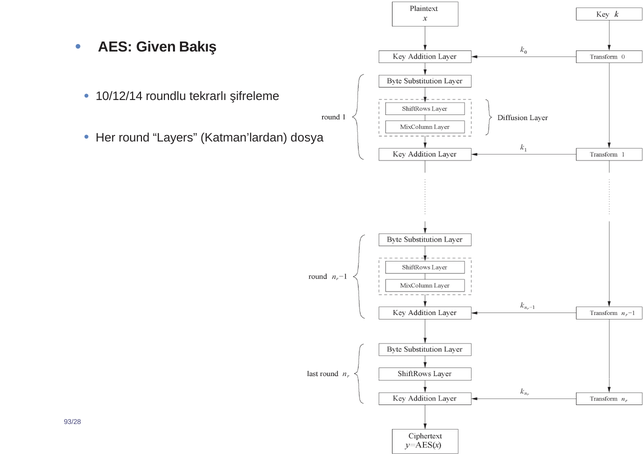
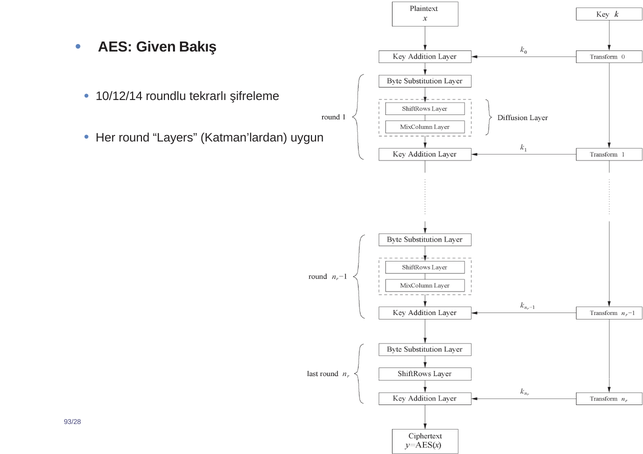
dosya: dosya -> uygun
